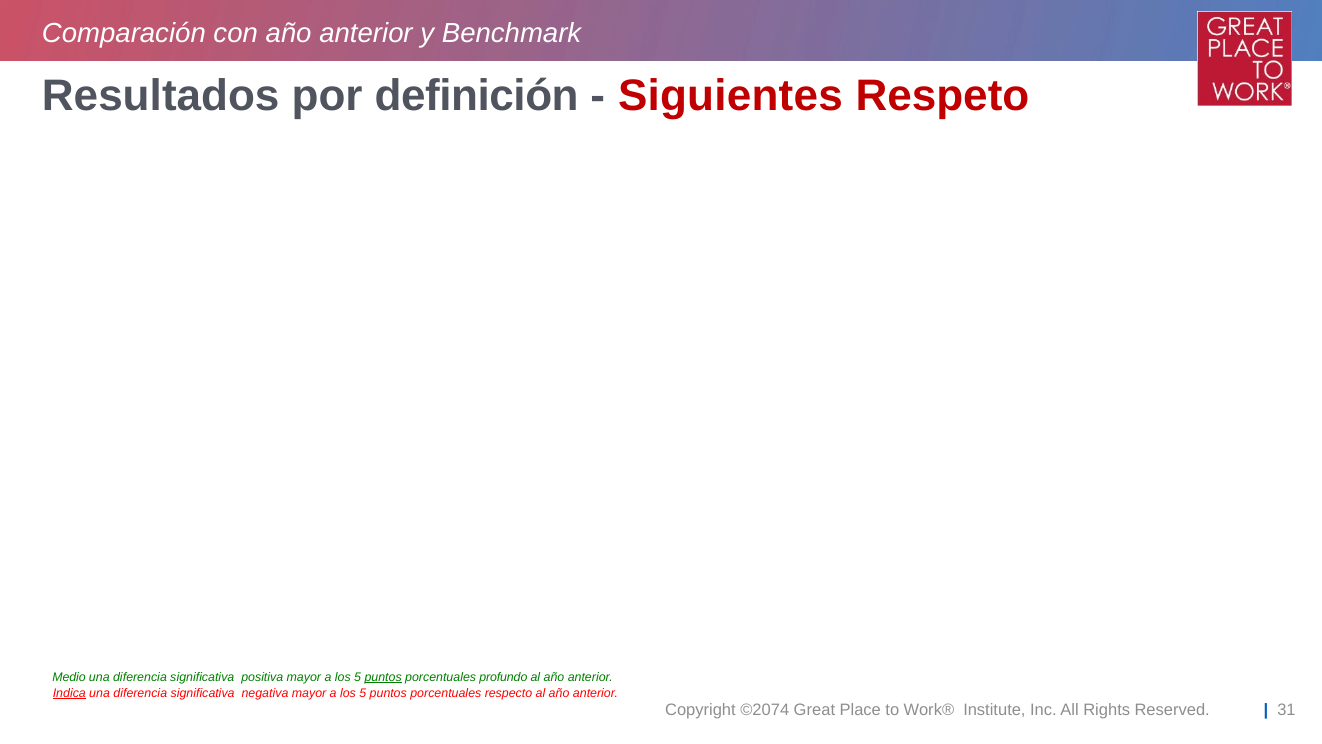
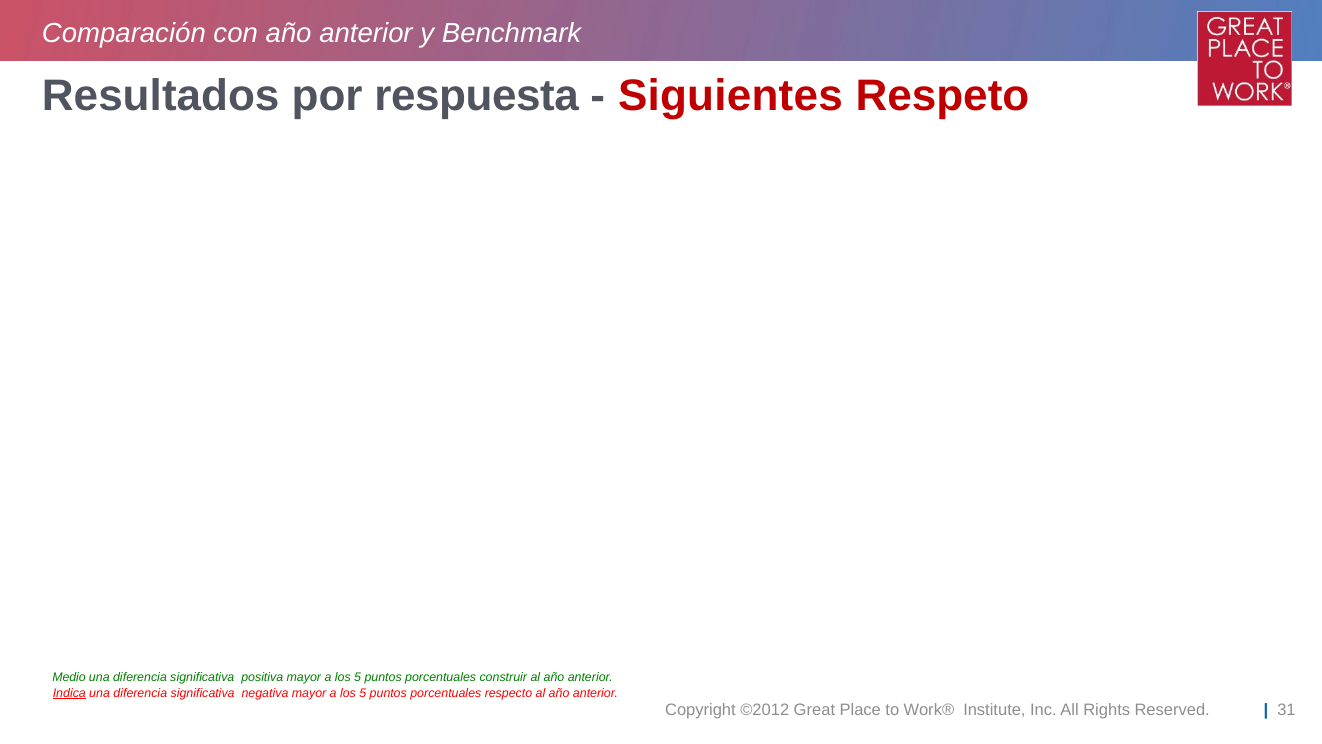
definición: definición -> respuesta
puntos at (383, 677) underline: present -> none
profundo: profundo -> construir
©2074: ©2074 -> ©2012
